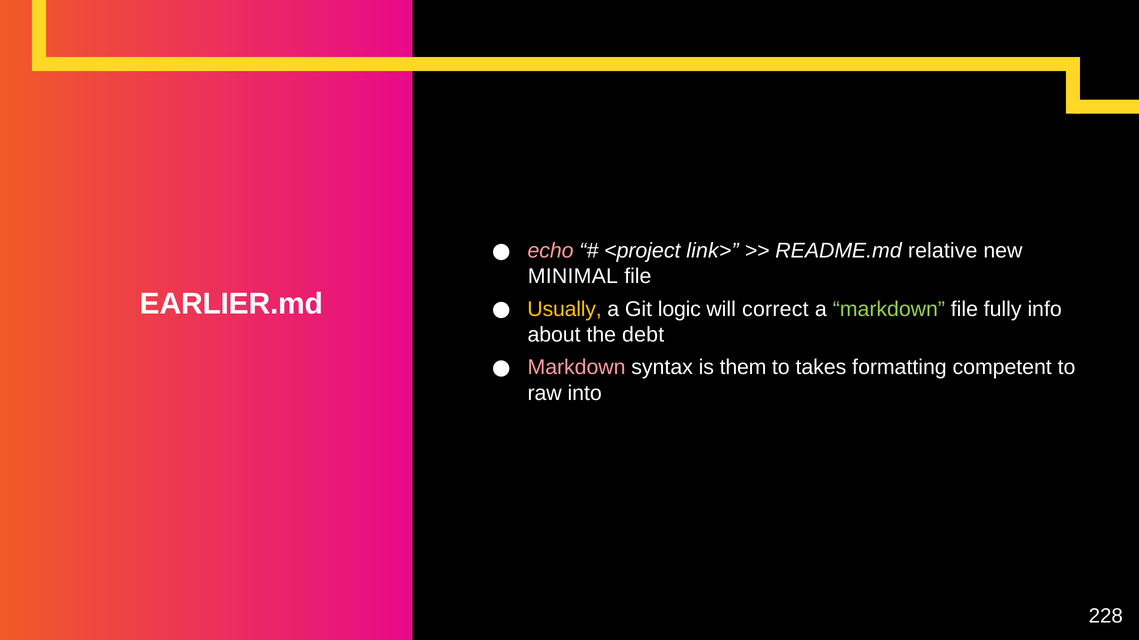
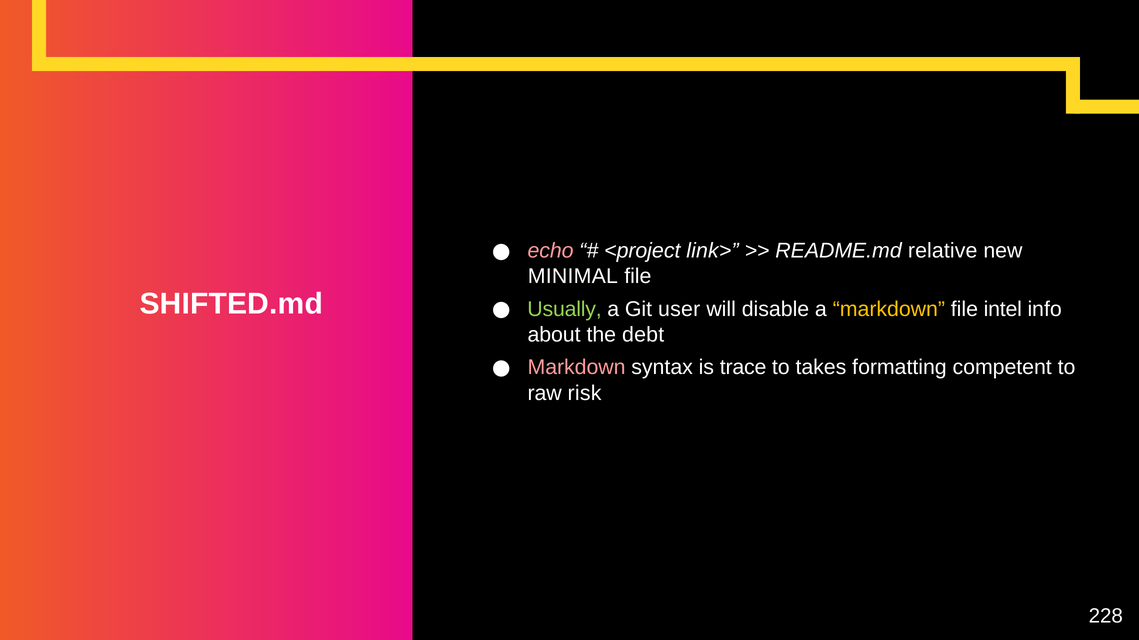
EARLIER.md: EARLIER.md -> SHIFTED.md
Usually colour: yellow -> light green
logic: logic -> user
correct: correct -> disable
markdown at (889, 310) colour: light green -> yellow
fully: fully -> intel
them: them -> trace
into: into -> risk
